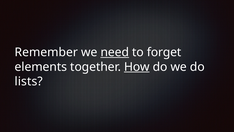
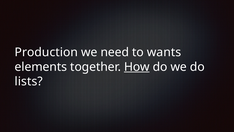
Remember: Remember -> Production
need underline: present -> none
forget: forget -> wants
